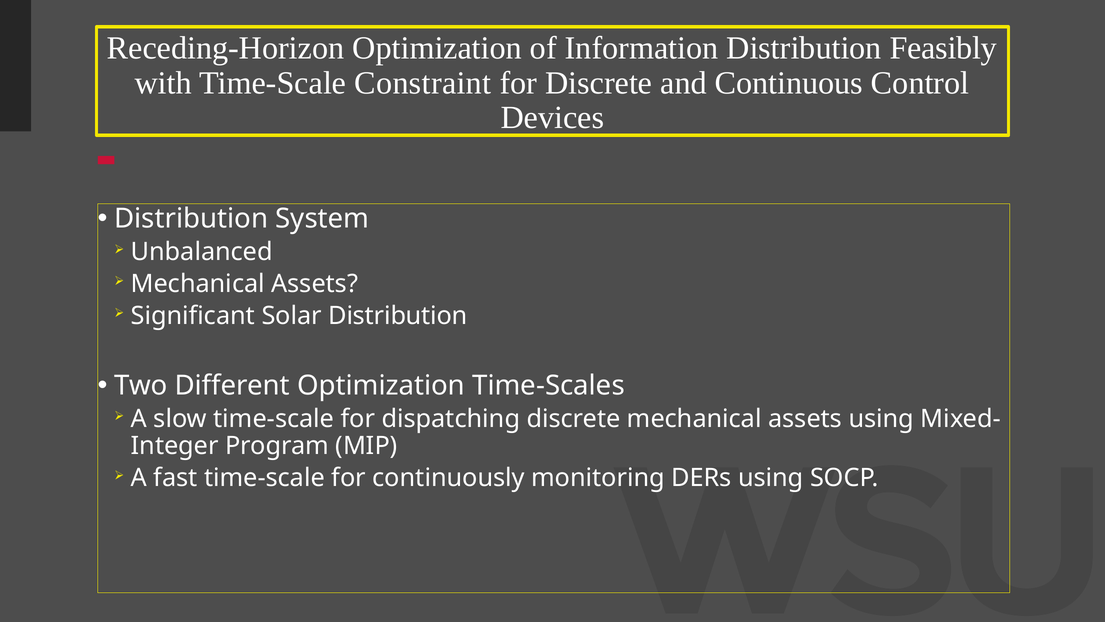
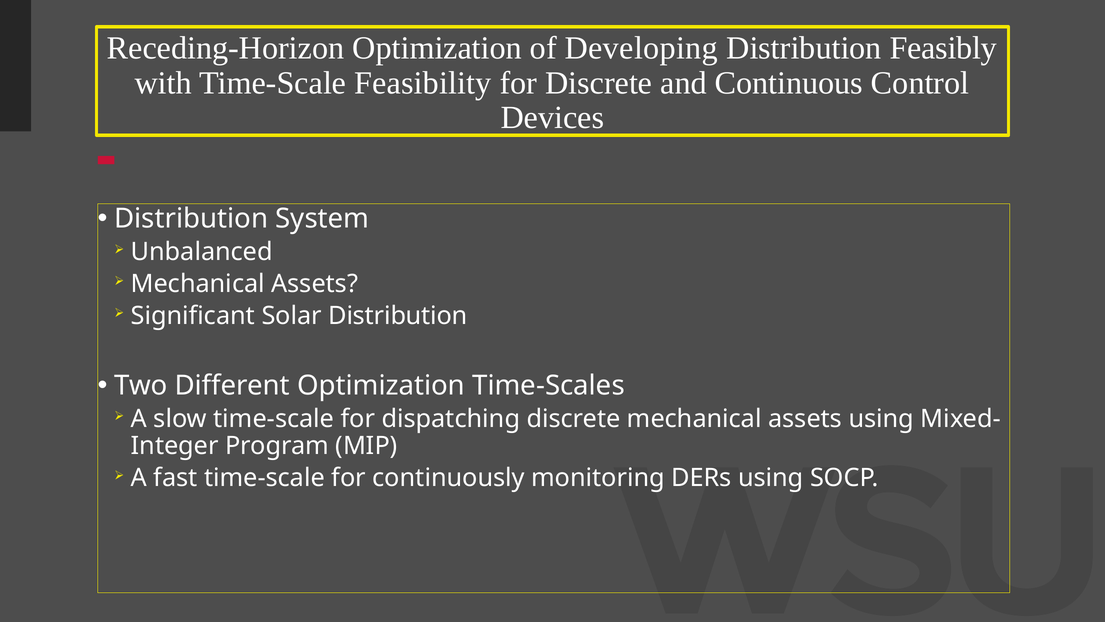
Information: Information -> Developing
Constraint: Constraint -> Feasibility
